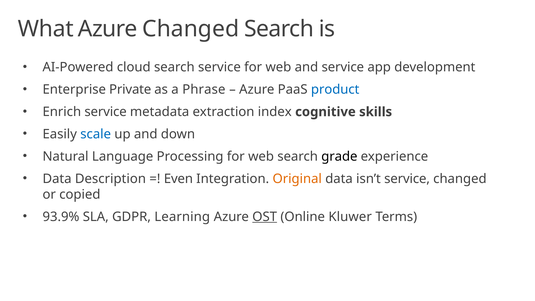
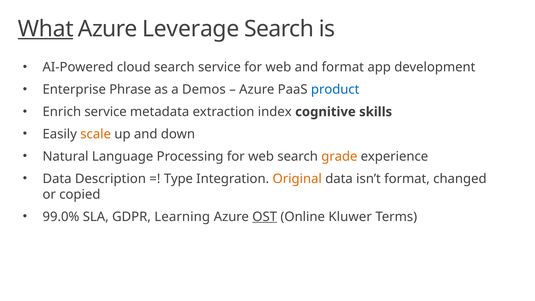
What underline: none -> present
Azure Changed: Changed -> Leverage
and service: service -> format
Private: Private -> Phrase
Phrase: Phrase -> Demos
scale colour: blue -> orange
grade colour: black -> orange
Even: Even -> Type
isn’t service: service -> format
93.9%: 93.9% -> 99.0%
